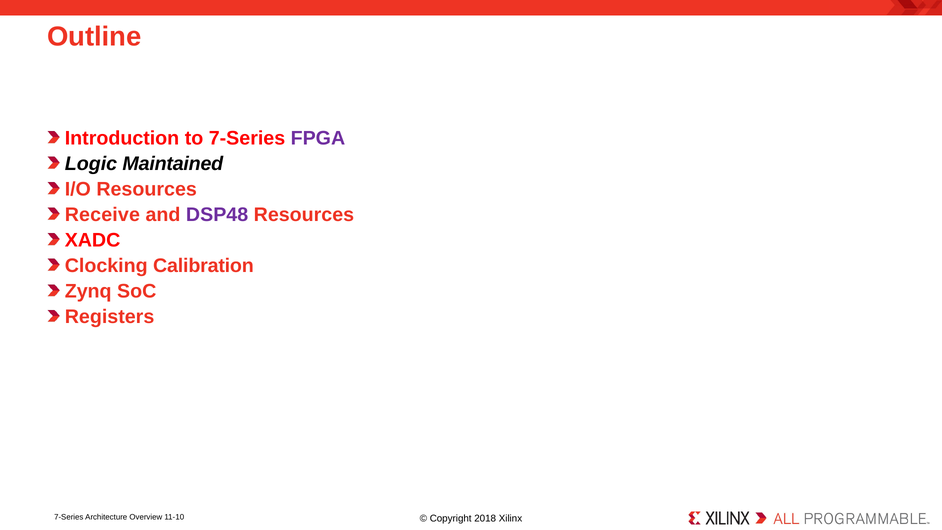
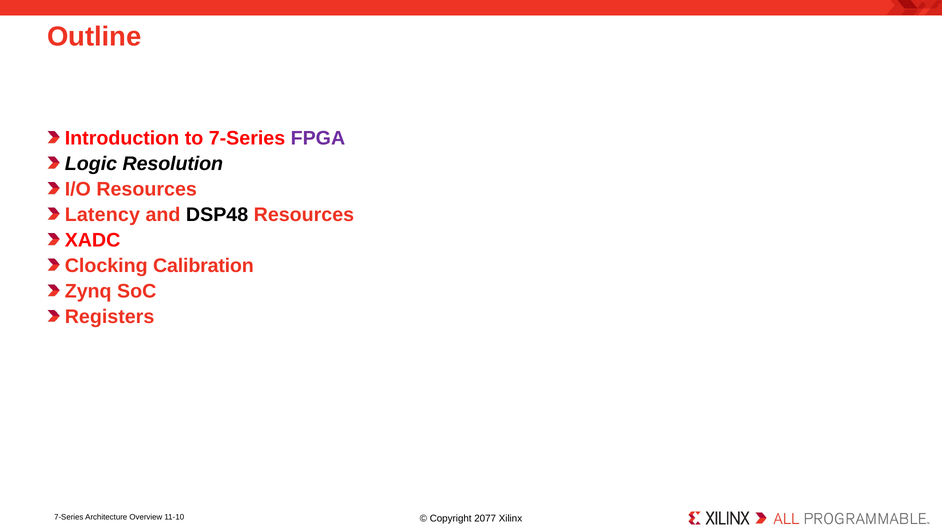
Maintained: Maintained -> Resolution
Receive: Receive -> Latency
DSP48 colour: purple -> black
2018: 2018 -> 2077
